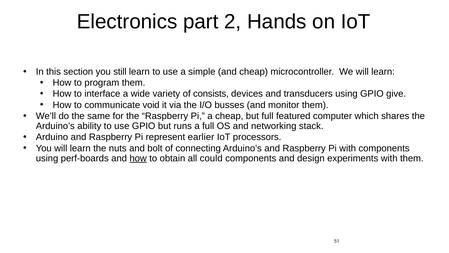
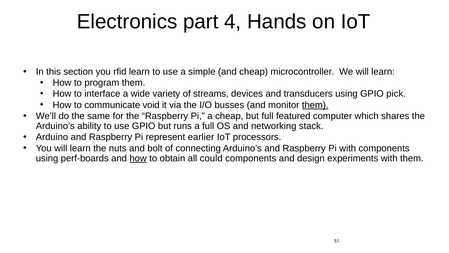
2: 2 -> 4
still: still -> rfid
consists: consists -> streams
give: give -> pick
them at (315, 105) underline: none -> present
